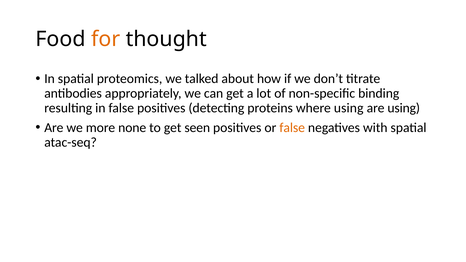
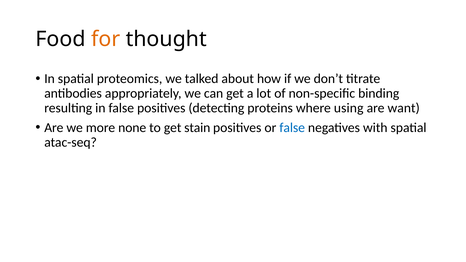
are using: using -> want
seen: seen -> stain
false at (292, 128) colour: orange -> blue
